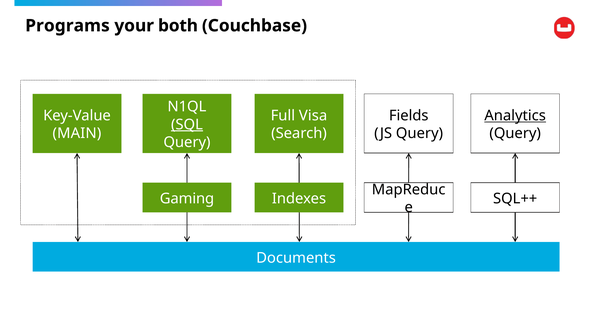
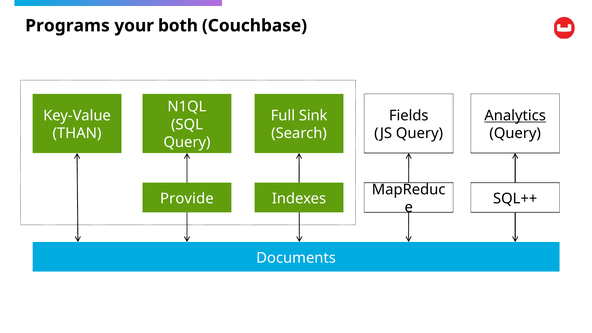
Visa: Visa -> Sink
SQL underline: present -> none
MAIN: MAIN -> THAN
Gaming: Gaming -> Provide
